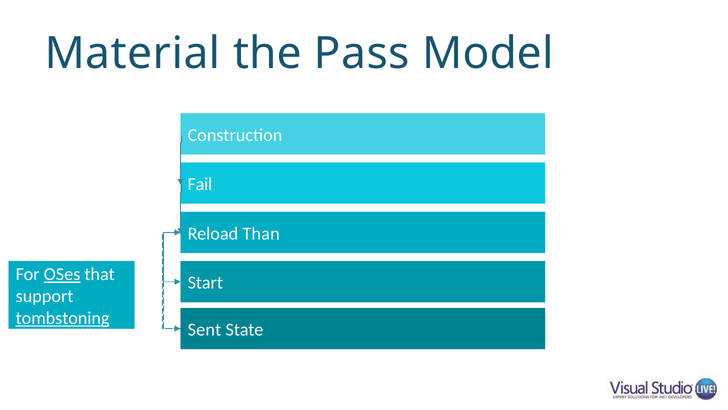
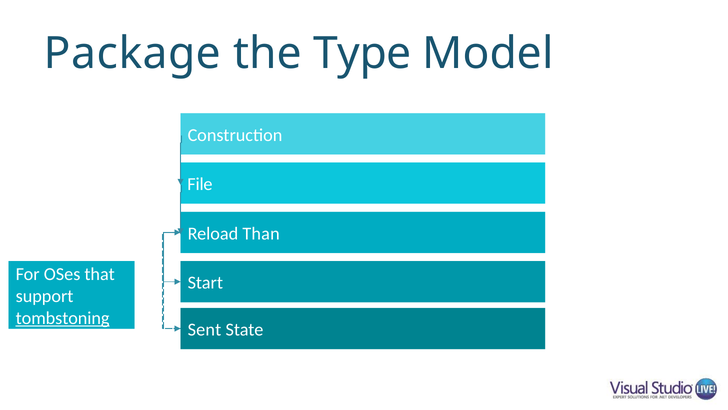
Material: Material -> Package
Pass: Pass -> Type
Fail: Fail -> File
OSes underline: present -> none
